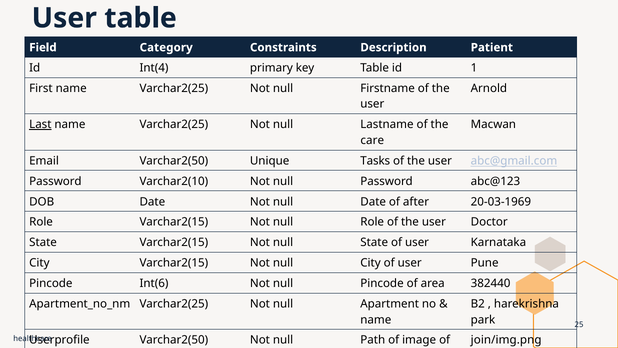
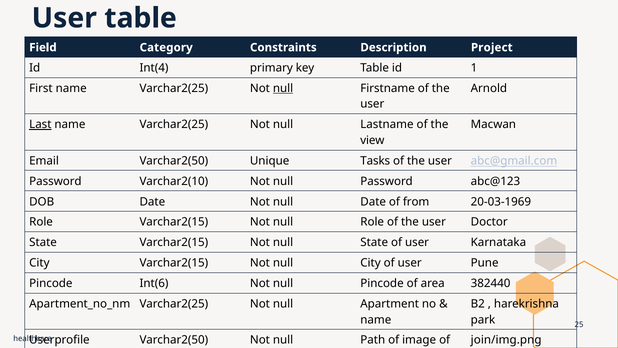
Patient: Patient -> Project
null at (283, 88) underline: none -> present
care: care -> view
after: after -> from
